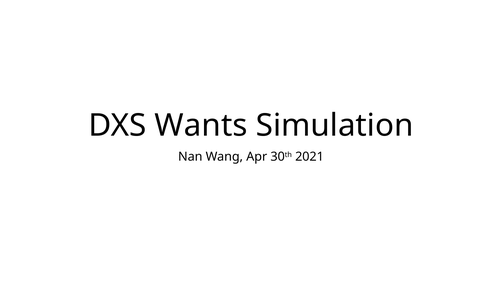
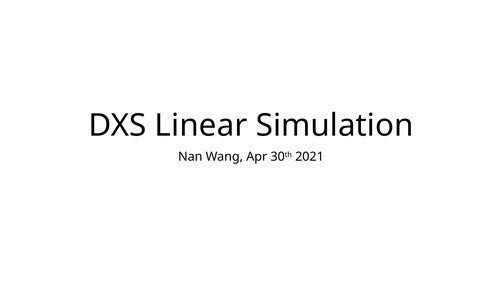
Wants: Wants -> Linear
